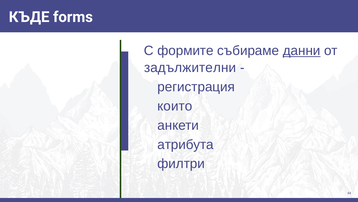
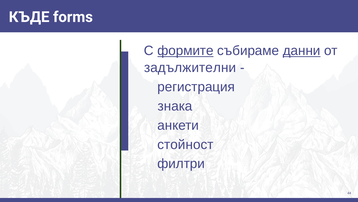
формите underline: none -> present
които: които -> знака
атрибута: атрибута -> стойност
